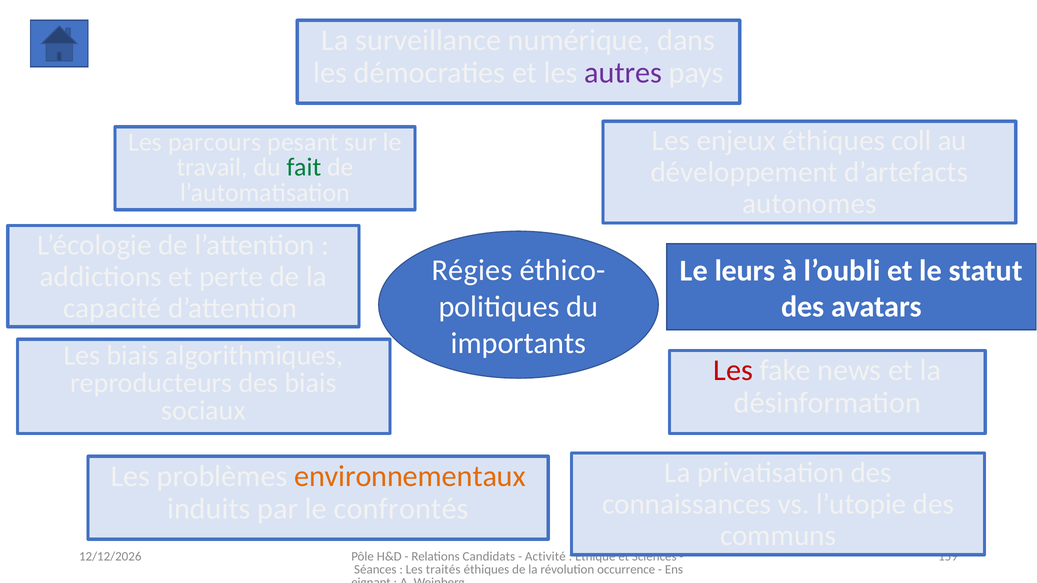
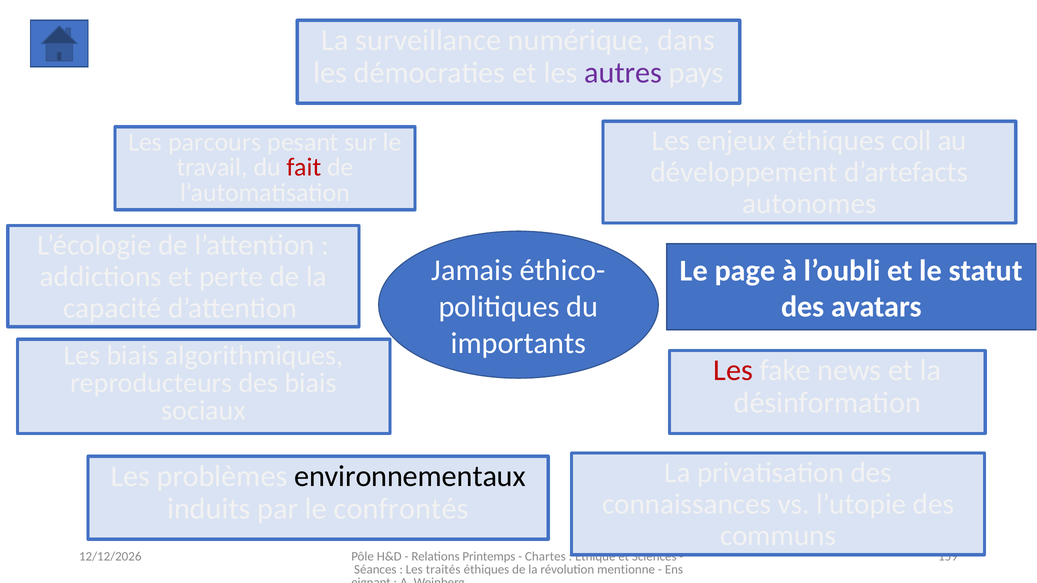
fait colour: green -> red
Régies: Régies -> Jamais
leurs: leurs -> page
environnementaux colour: orange -> black
Candidats: Candidats -> Printemps
Activité: Activité -> Chartes
occurrence: occurrence -> mentionne
